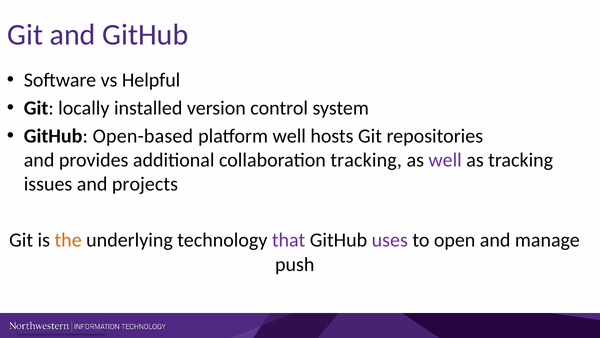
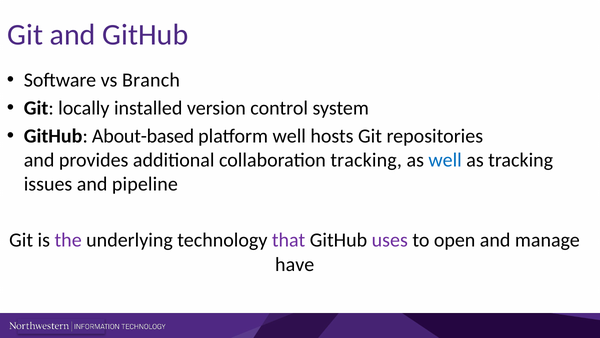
Helpful: Helpful -> Branch
Open-based: Open-based -> About-based
well at (445, 160) colour: purple -> blue
projects: projects -> pipeline
the colour: orange -> purple
push: push -> have
